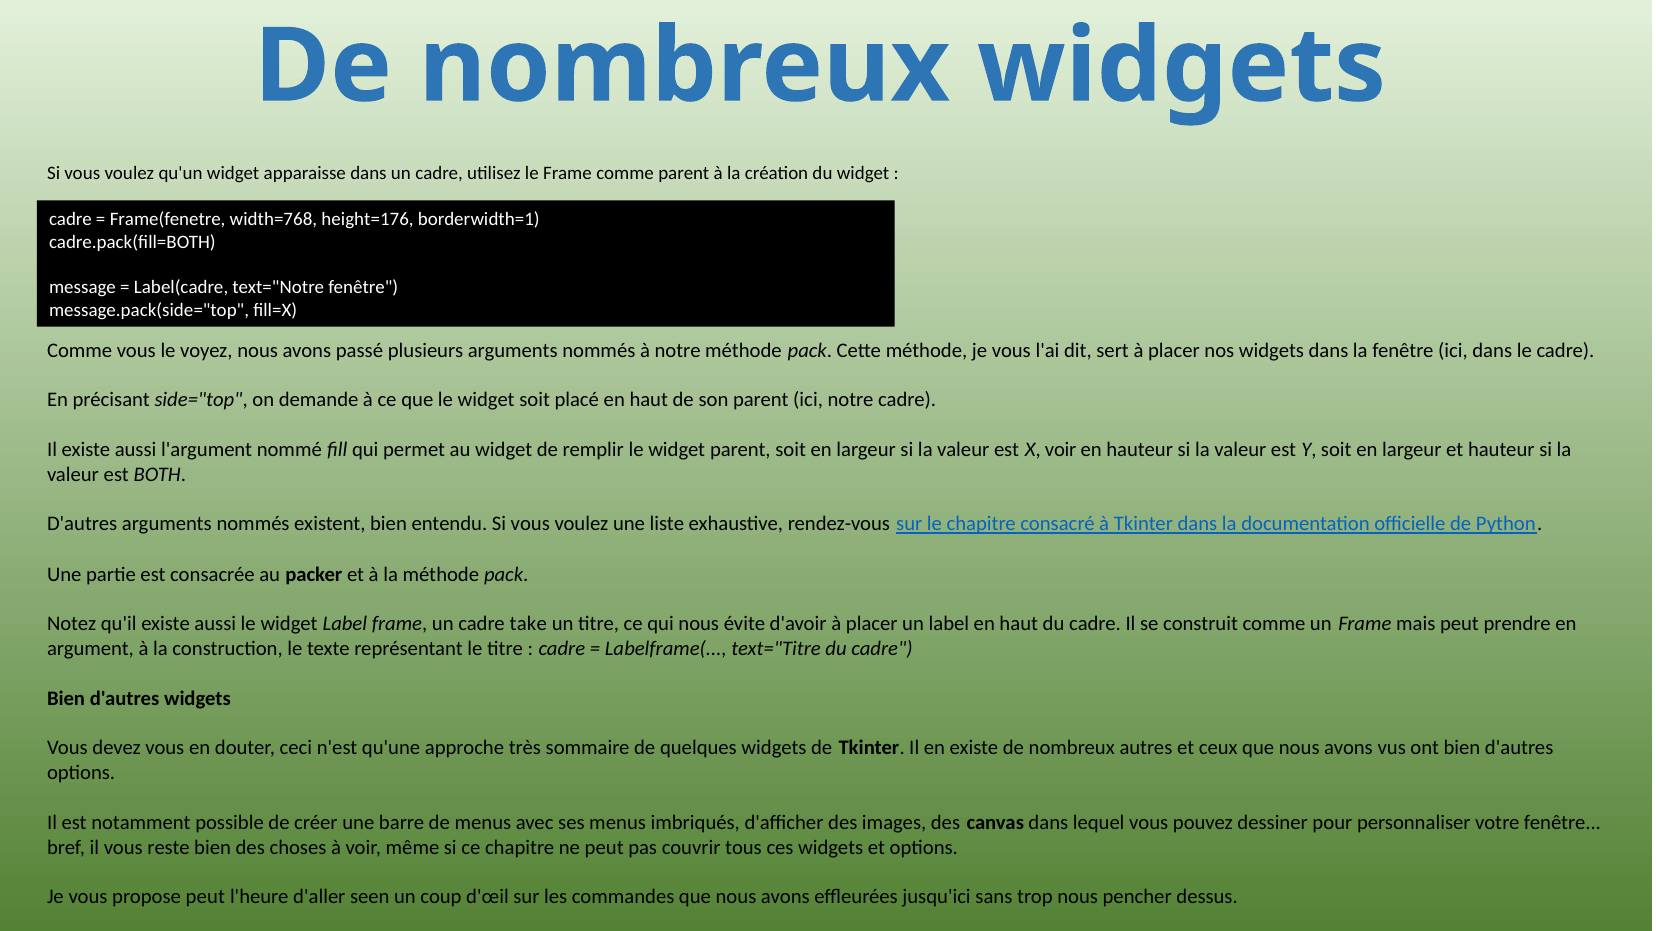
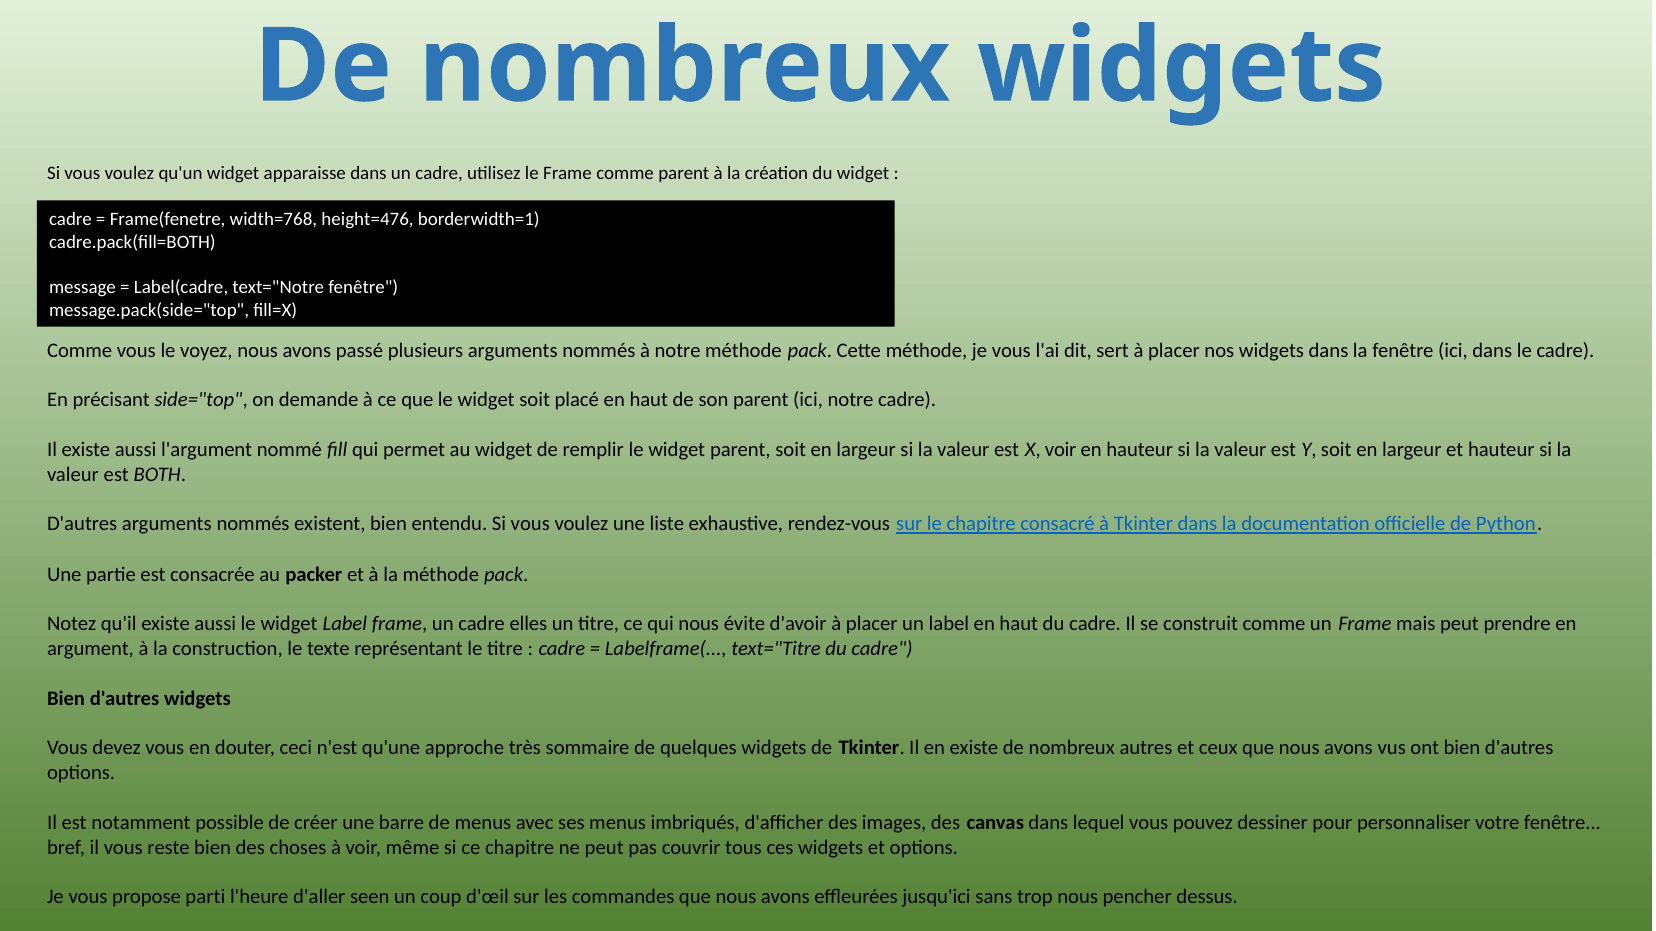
height=176: height=176 -> height=476
take: take -> elles
propose peut: peut -> parti
